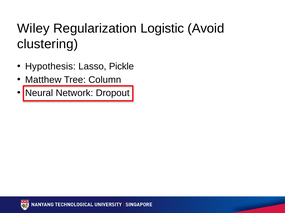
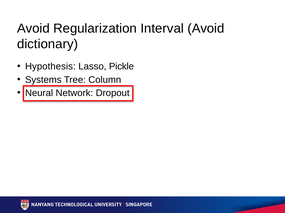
Wiley at (33, 28): Wiley -> Avoid
Logistic: Logistic -> Interval
clustering: clustering -> dictionary
Matthew: Matthew -> Systems
